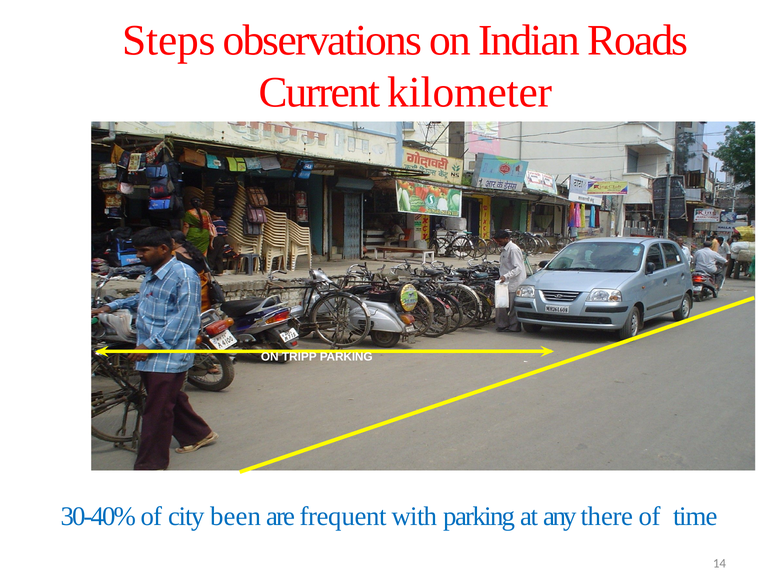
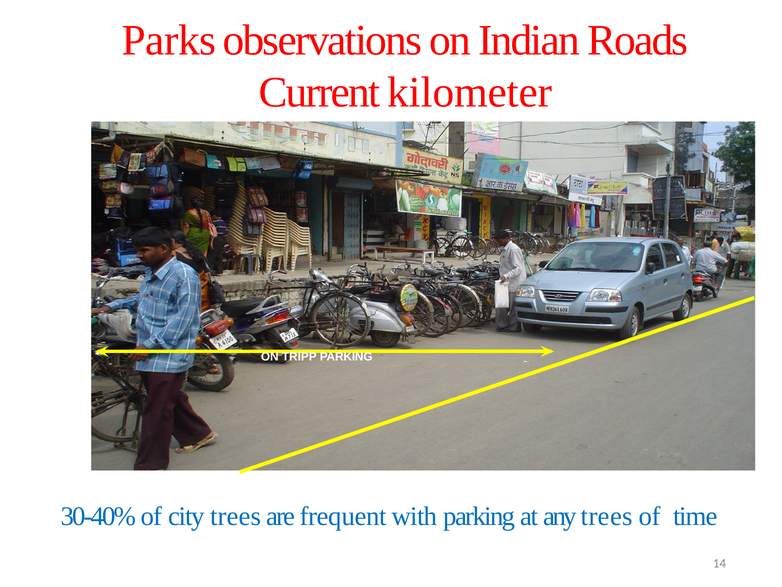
Steps: Steps -> Parks
city been: been -> trees
any there: there -> trees
